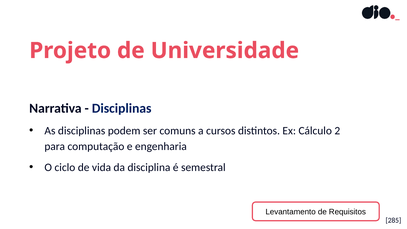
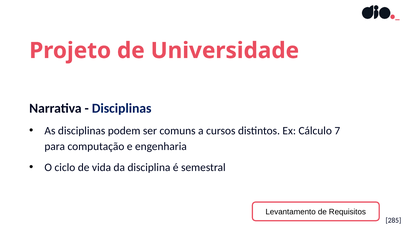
2: 2 -> 7
